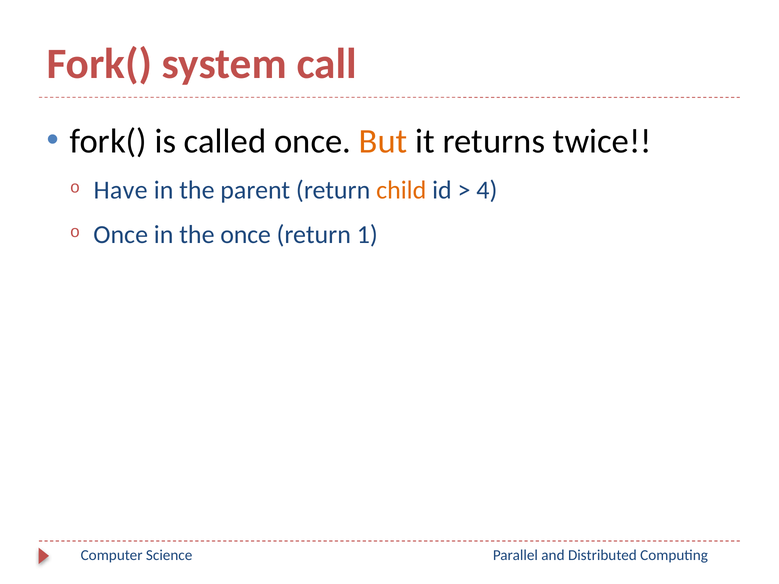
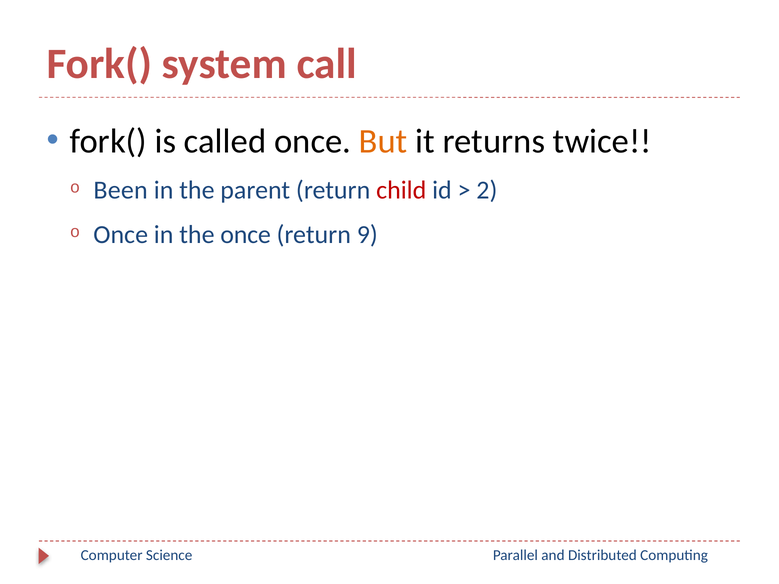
Have: Have -> Been
child colour: orange -> red
4: 4 -> 2
1: 1 -> 9
